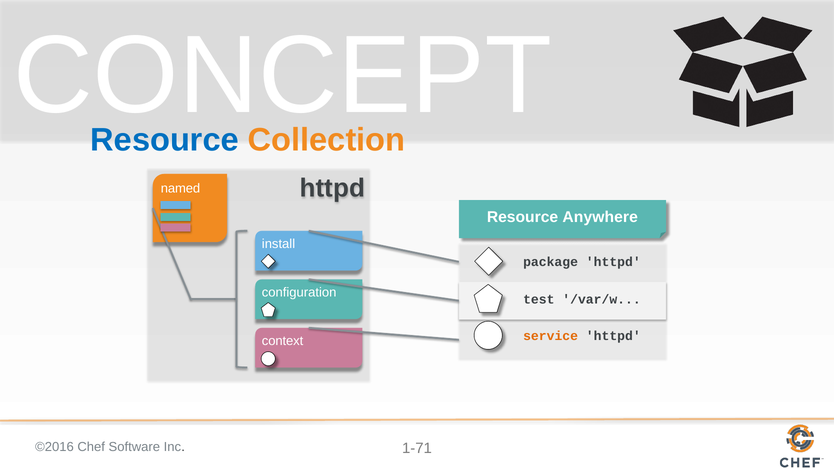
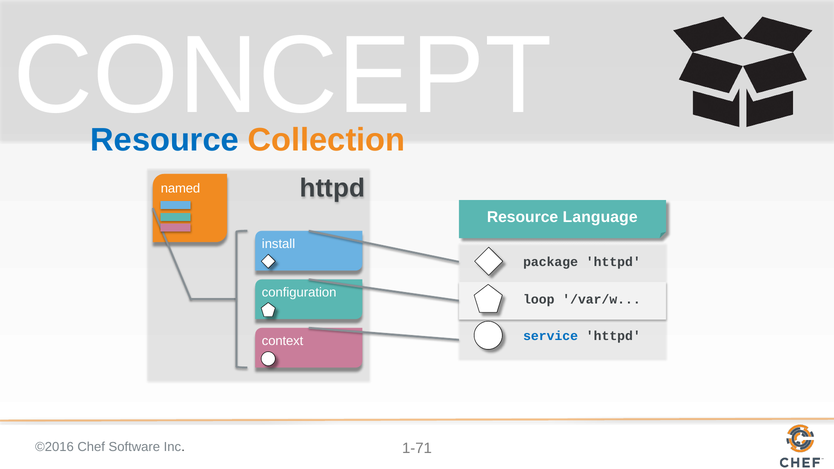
Anywhere: Anywhere -> Language
test: test -> loop
service colour: orange -> blue
